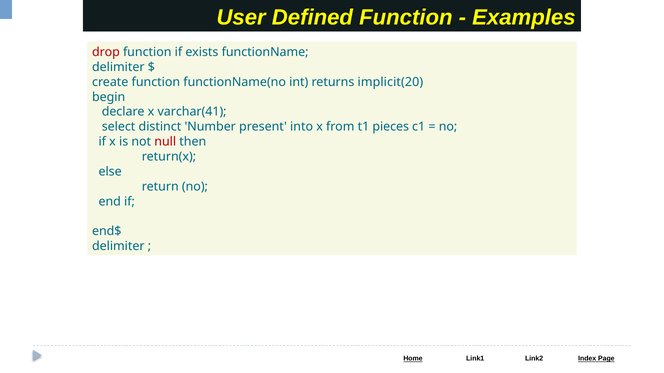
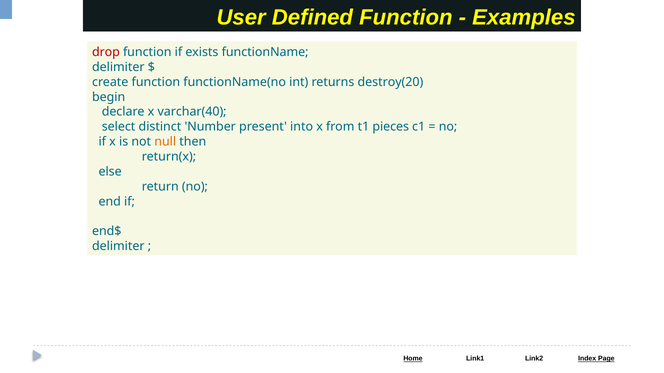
implicit(20: implicit(20 -> destroy(20
varchar(41: varchar(41 -> varchar(40
null colour: red -> orange
